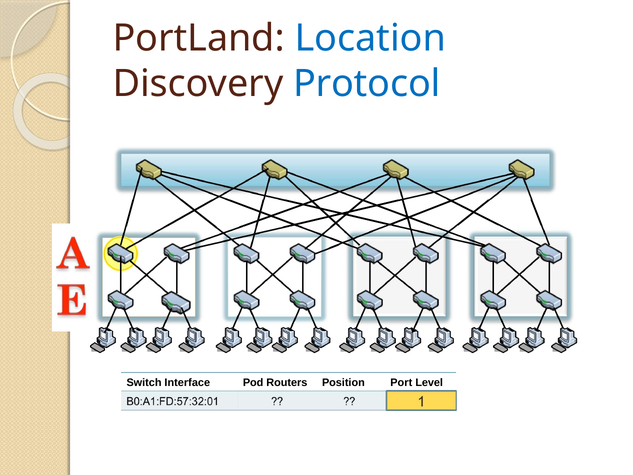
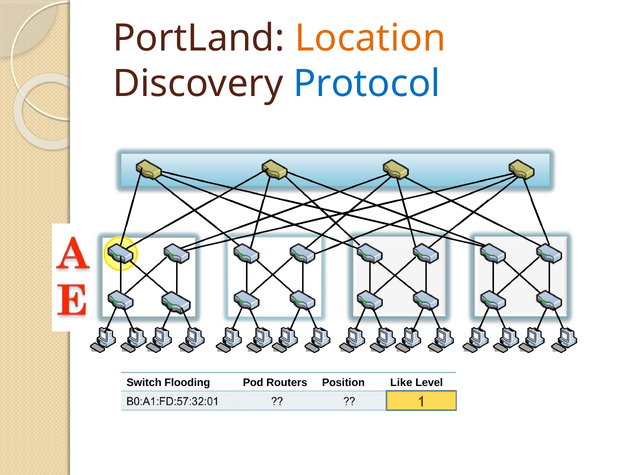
Location colour: blue -> orange
Interface: Interface -> Flooding
Port: Port -> Like
